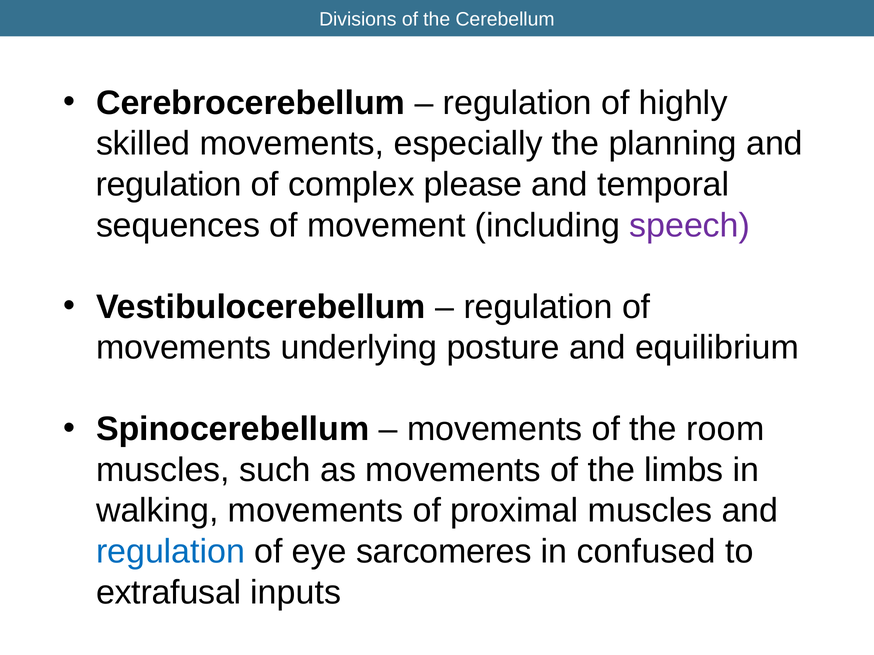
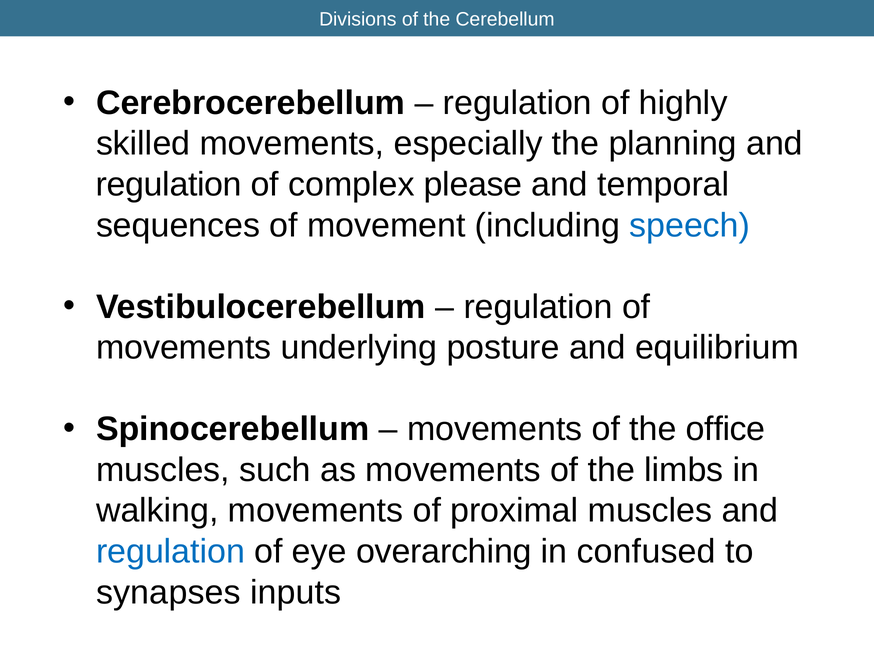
speech colour: purple -> blue
room: room -> office
sarcomeres: sarcomeres -> overarching
extrafusal: extrafusal -> synapses
